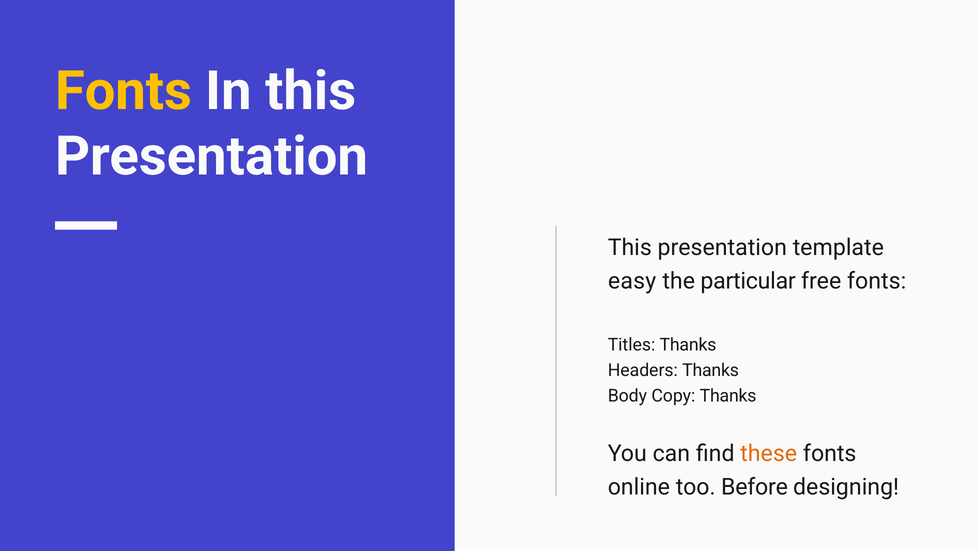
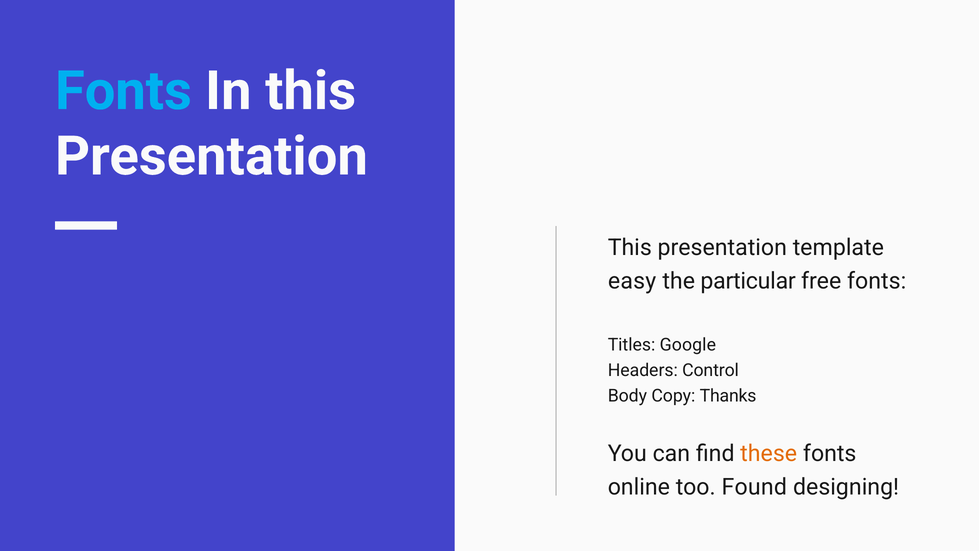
Fonts at (123, 91) colour: yellow -> light blue
Titles Thanks: Thanks -> Google
Headers Thanks: Thanks -> Control
Before: Before -> Found
